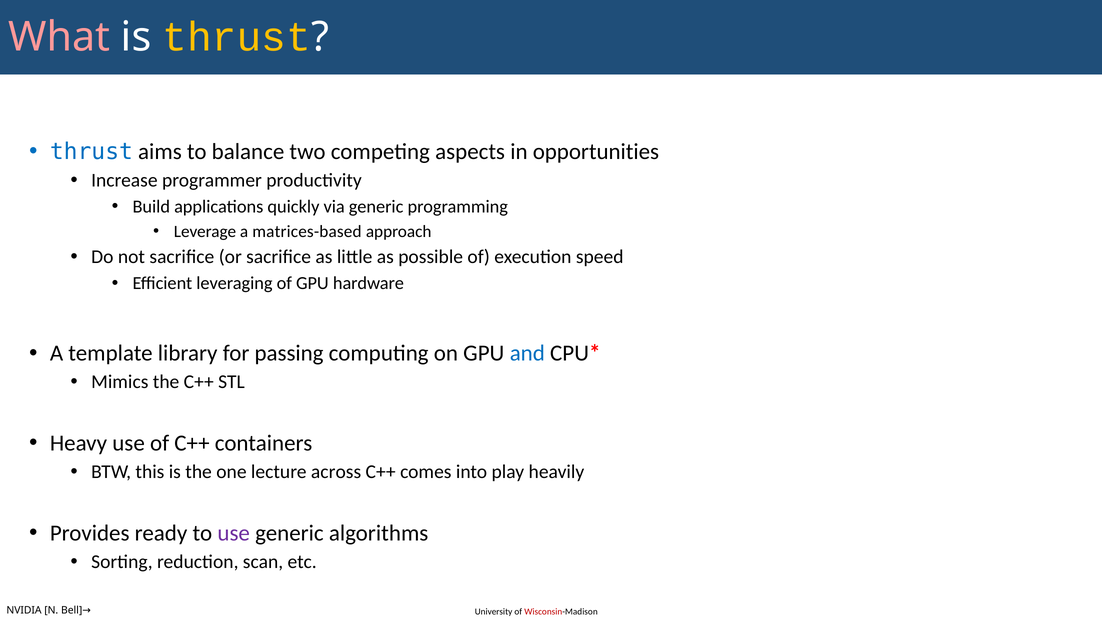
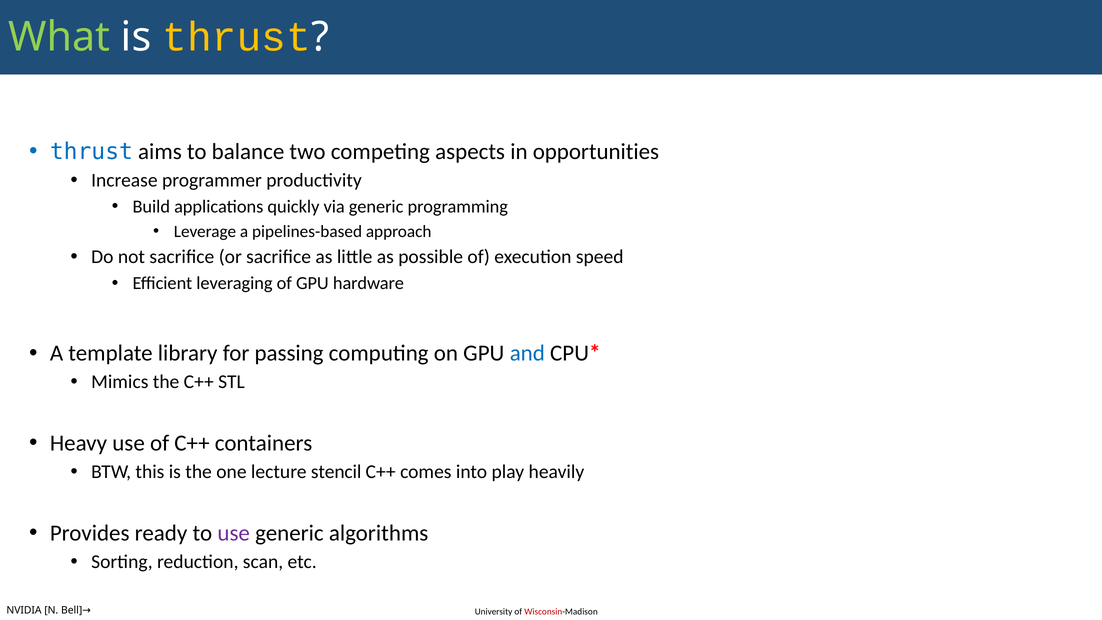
What colour: pink -> light green
matrices-based: matrices-based -> pipelines-based
across: across -> stencil
